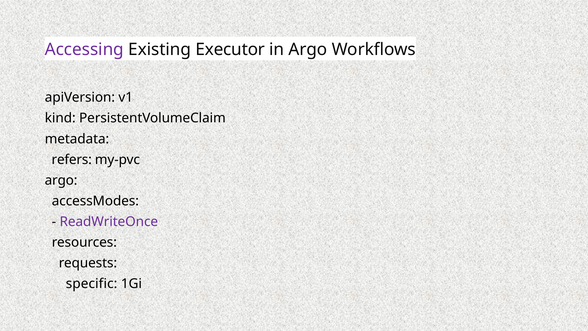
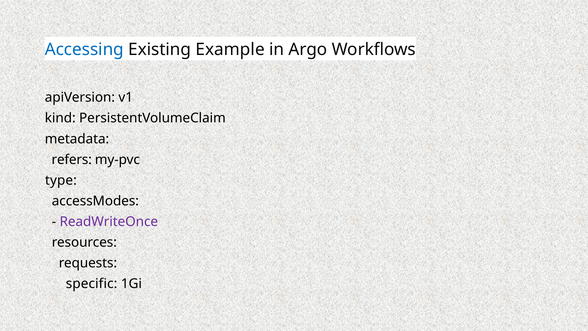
Accessing colour: purple -> blue
Executor: Executor -> Example
argo at (61, 180): argo -> type
